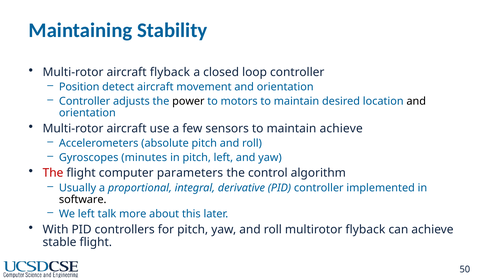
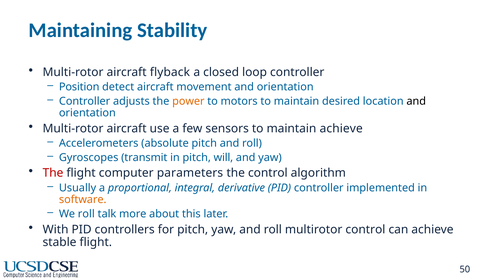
power colour: black -> orange
minutes: minutes -> transmit
pitch left: left -> will
software colour: black -> orange
We left: left -> roll
multirotor flyback: flyback -> control
